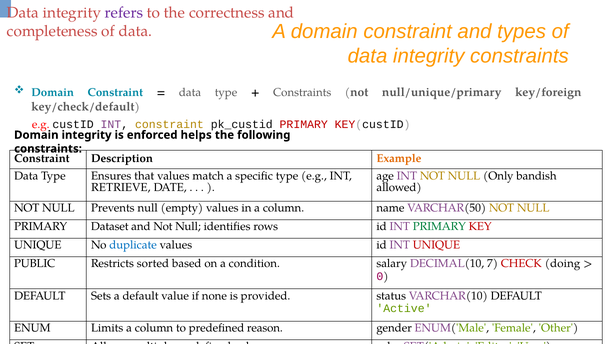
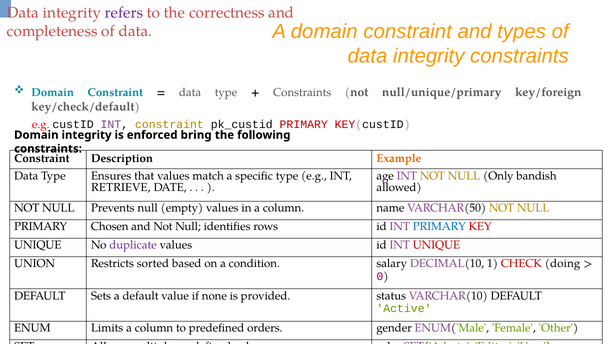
helps: helps -> bring
Dataset: Dataset -> Chosen
PRIMARY at (439, 227) colour: green -> blue
duplicate colour: blue -> purple
PUBLIC: PUBLIC -> UNION
7: 7 -> 1
reason: reason -> orders
